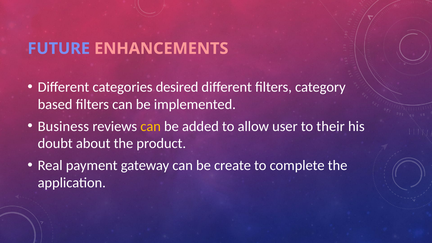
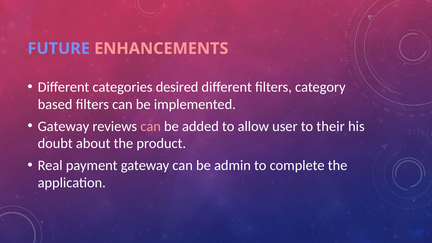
Business at (63, 126): Business -> Gateway
can at (151, 126) colour: yellow -> pink
create: create -> admin
